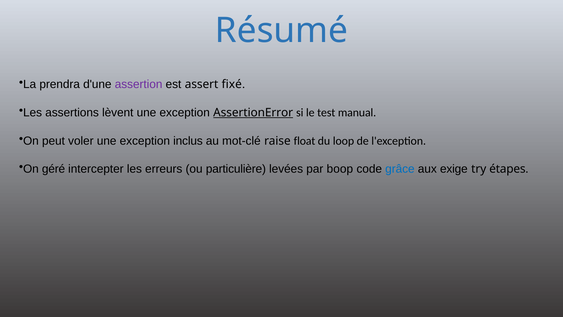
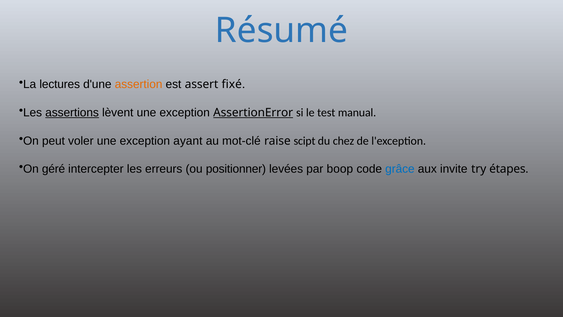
prendra: prendra -> lectures
assertion colour: purple -> orange
assertions underline: none -> present
inclus: inclus -> ayant
float: float -> scipt
loop: loop -> chez
particulière: particulière -> positionner
exige: exige -> invite
